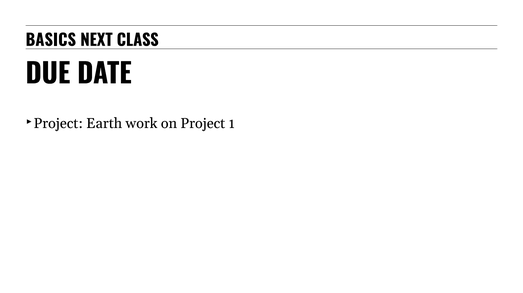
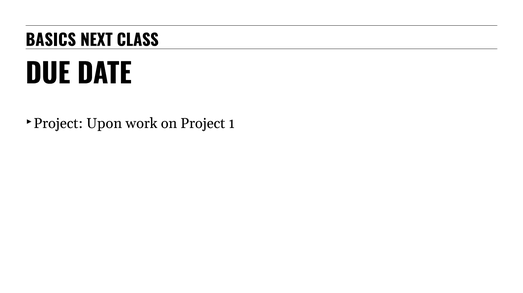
Earth: Earth -> Upon
